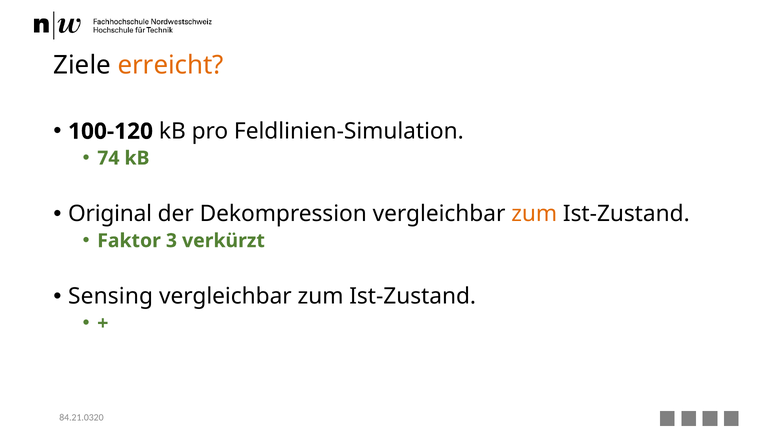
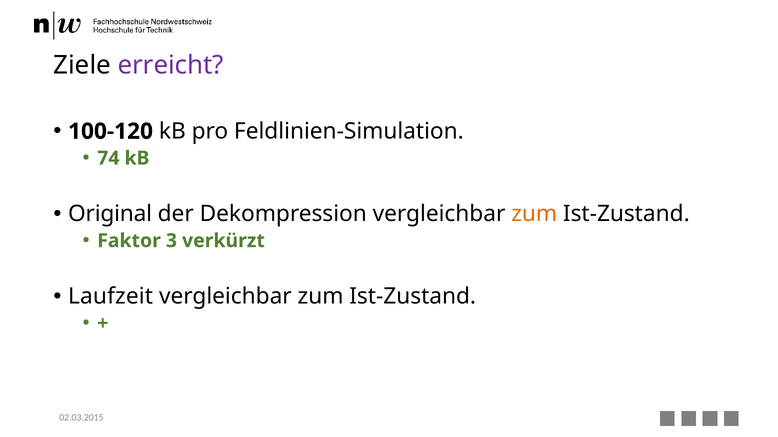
erreicht colour: orange -> purple
Sensing: Sensing -> Laufzeit
84.21.0320: 84.21.0320 -> 02.03.2015
